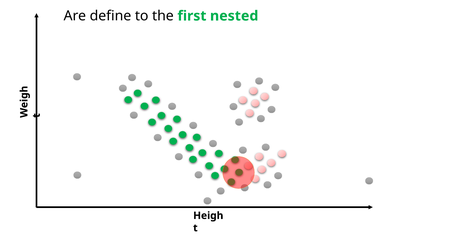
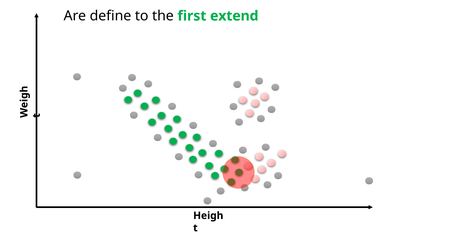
nested: nested -> extend
